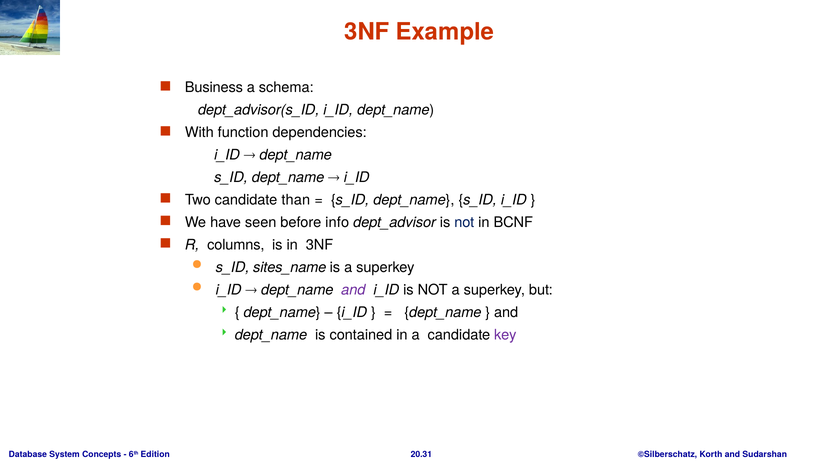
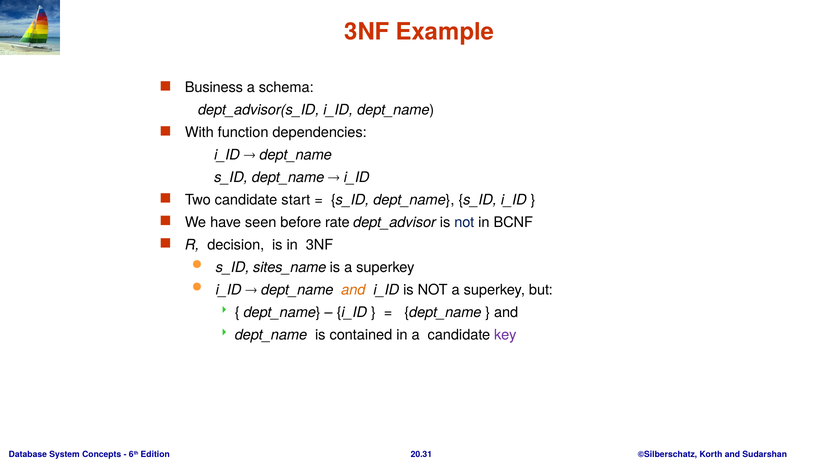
than: than -> start
info: info -> rate
columns: columns -> decision
and at (353, 290) colour: purple -> orange
